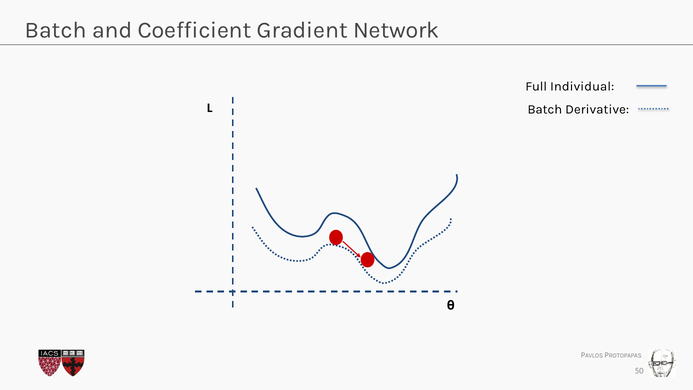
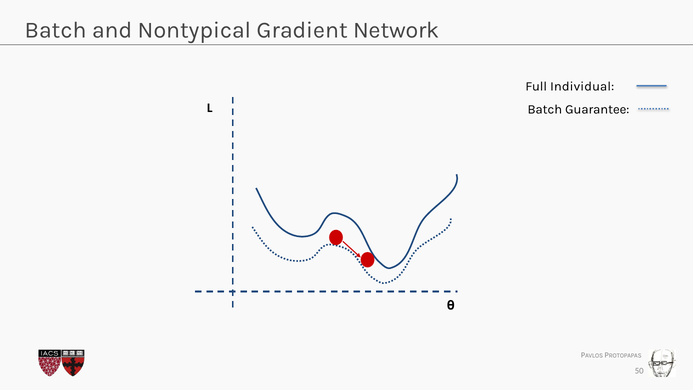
Coefficient: Coefficient -> Nontypical
Derivative: Derivative -> Guarantee
